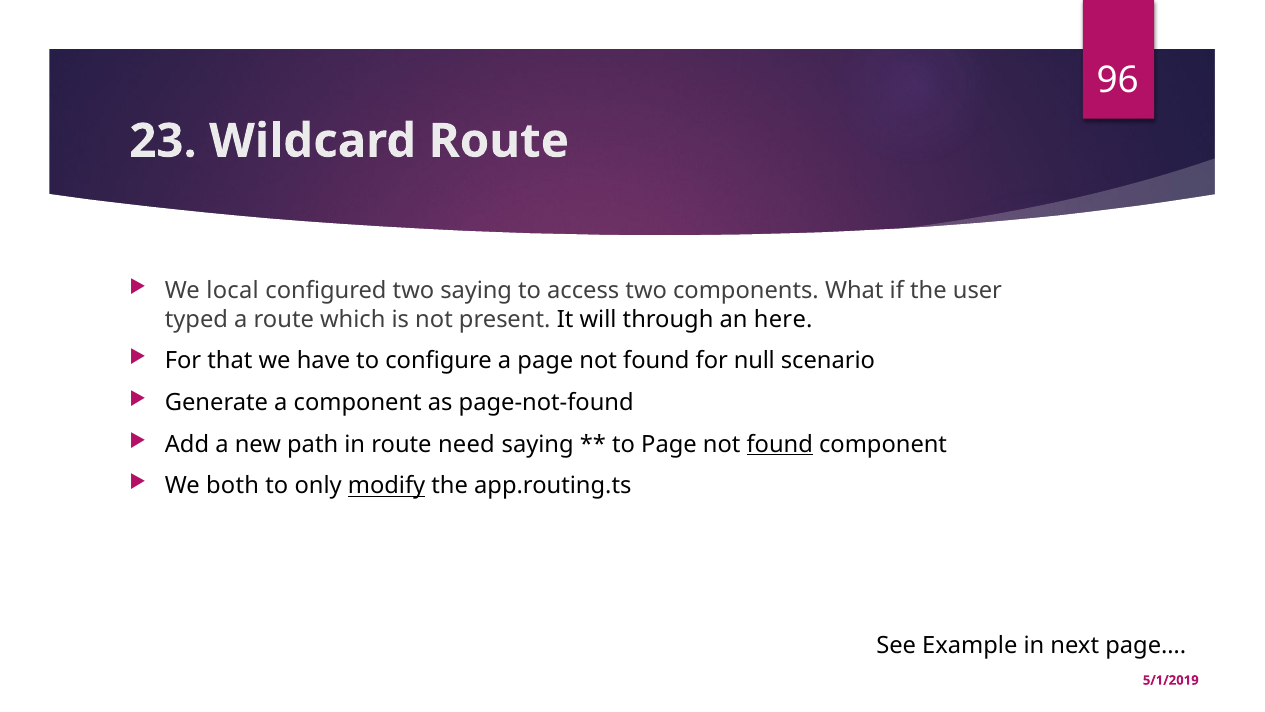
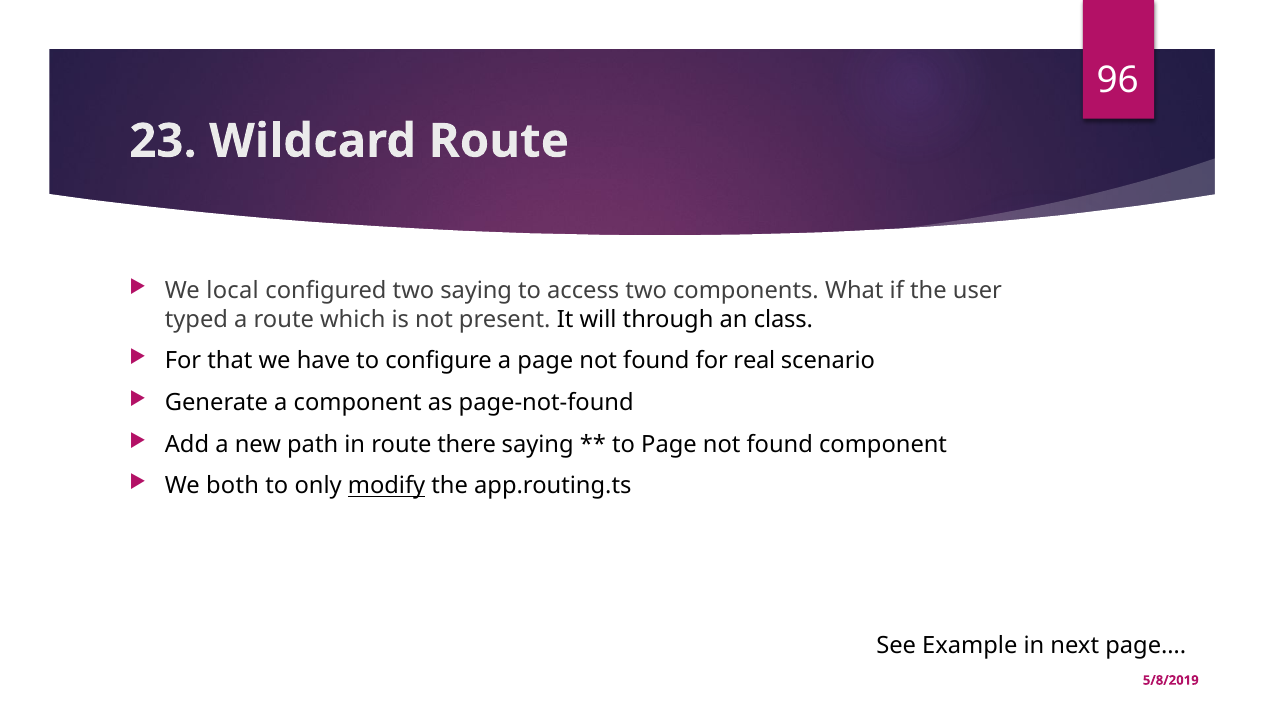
here: here -> class
null: null -> real
need: need -> there
found at (780, 444) underline: present -> none
5/1/2019: 5/1/2019 -> 5/8/2019
